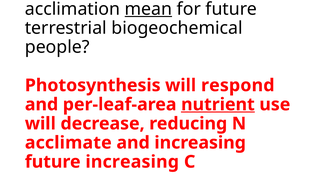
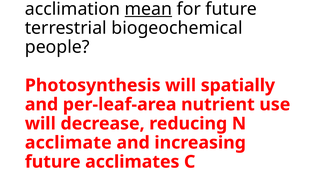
respond: respond -> spatially
nutrient underline: present -> none
future increasing: increasing -> acclimates
